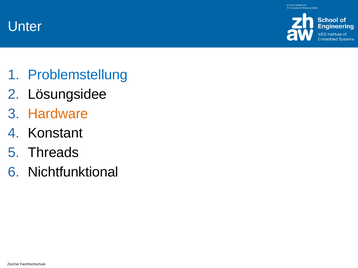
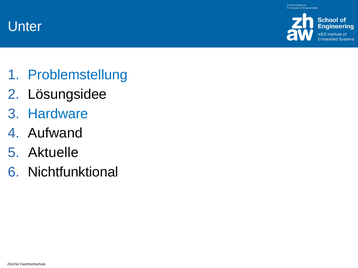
Hardware colour: orange -> blue
Konstant: Konstant -> Aufwand
Threads: Threads -> Aktuelle
